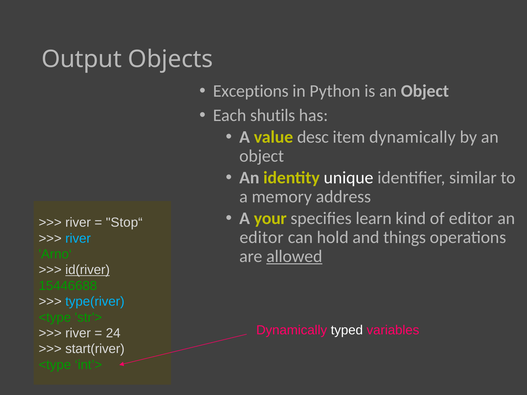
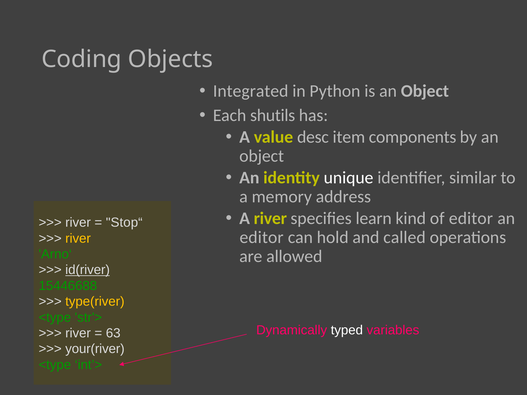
Output: Output -> Coding
Exceptions: Exceptions -> Integrated
item dynamically: dynamically -> components
A your: your -> river
things: things -> called
river at (78, 239) colour: light blue -> yellow
allowed underline: present -> none
type(river colour: light blue -> yellow
24: 24 -> 63
start(river: start(river -> your(river
